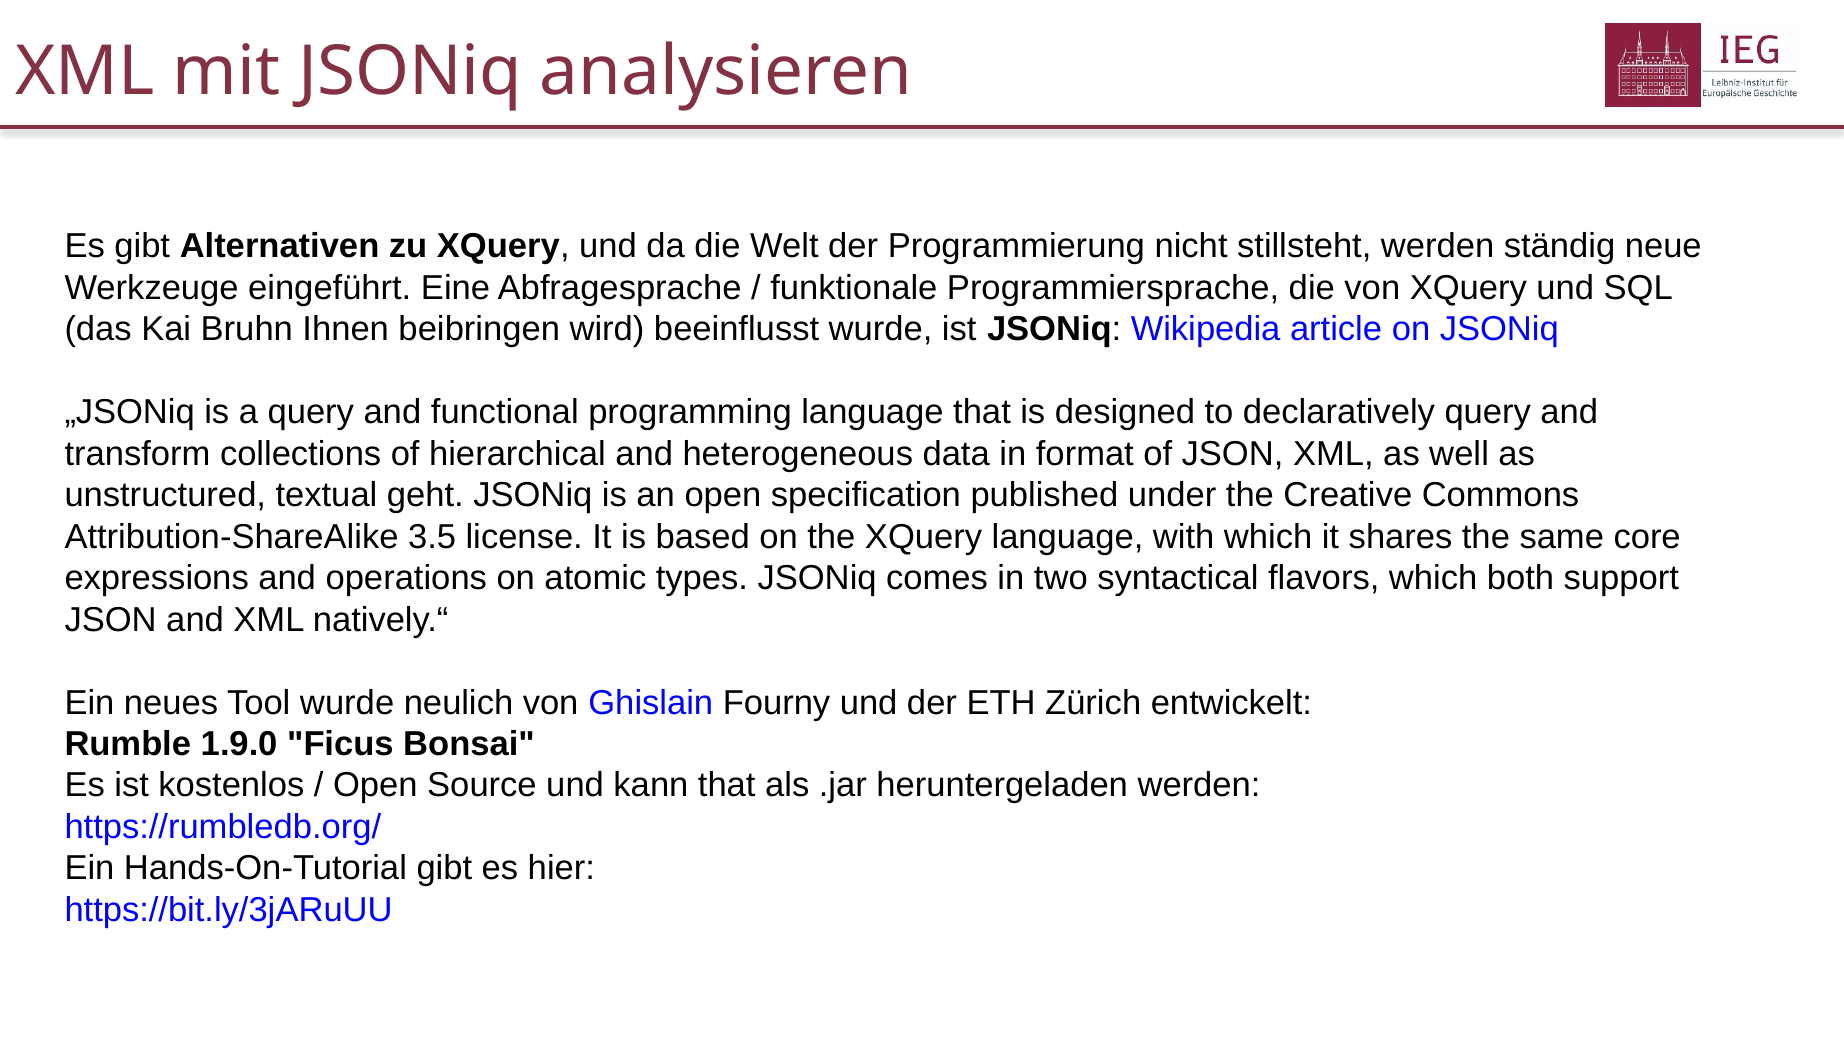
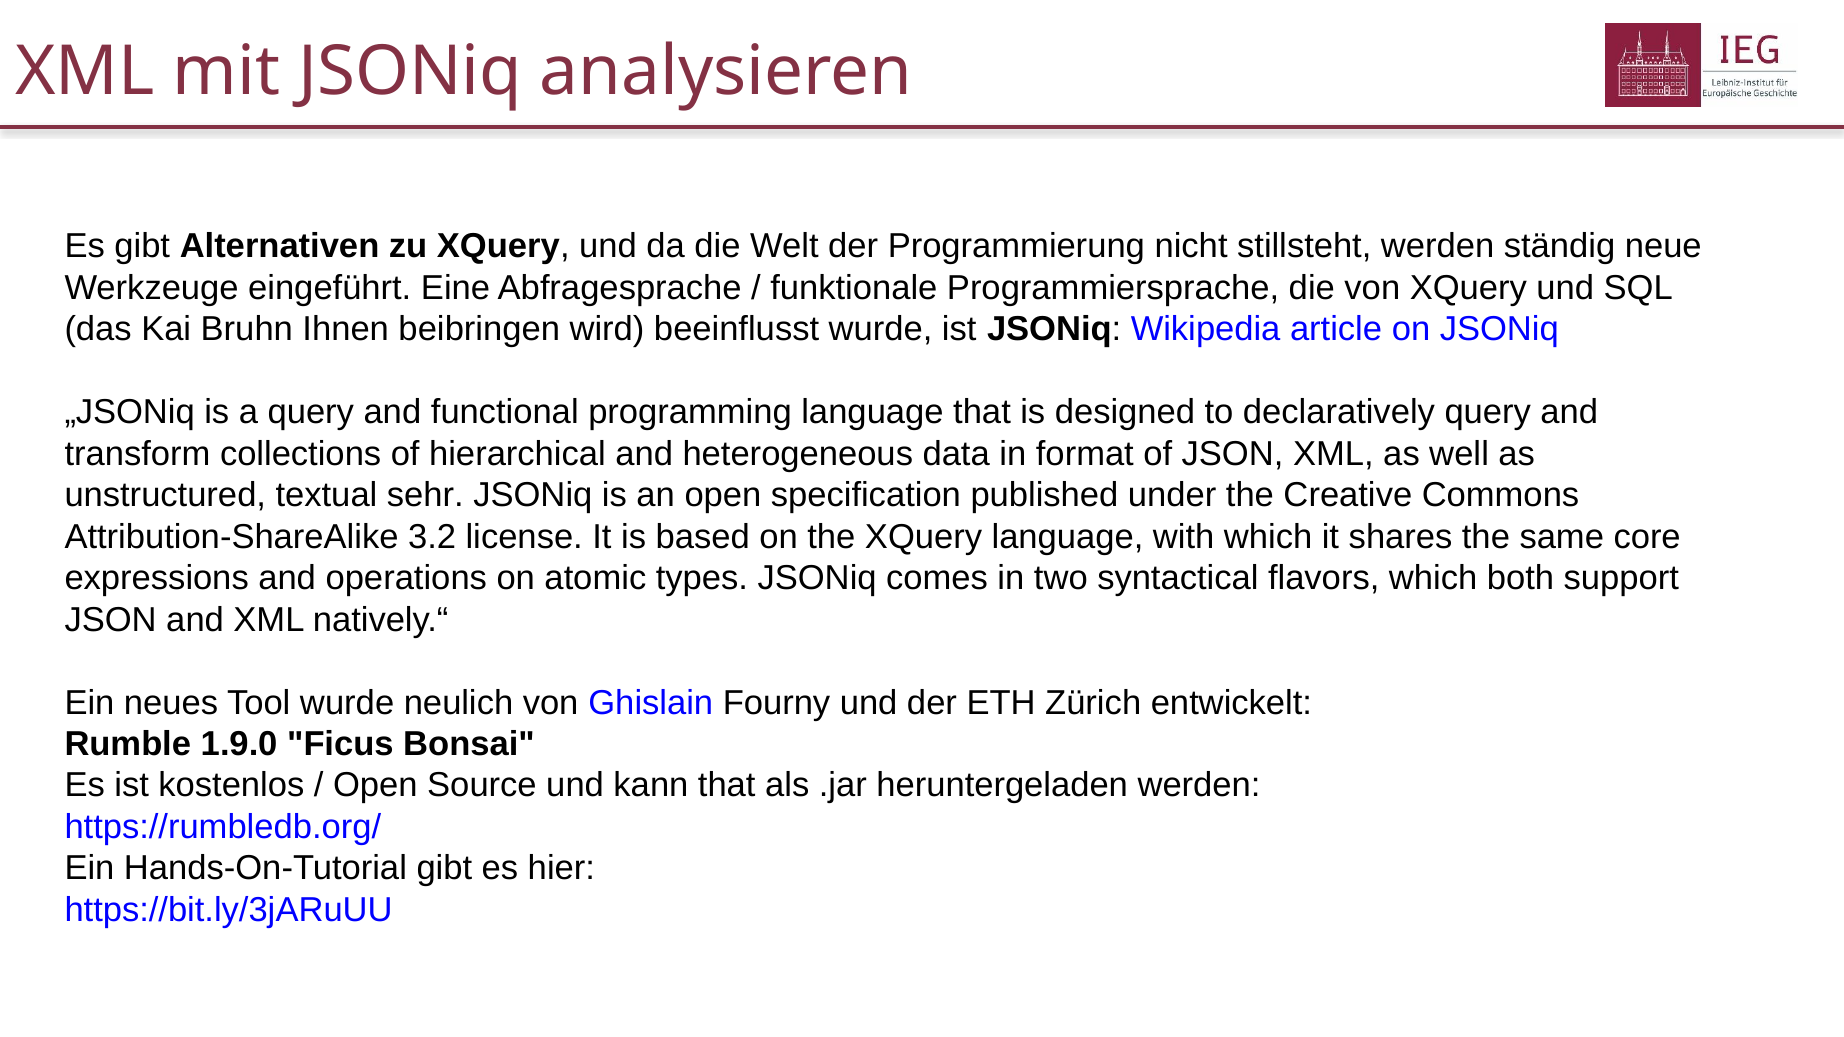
geht: geht -> sehr
3.5: 3.5 -> 3.2
